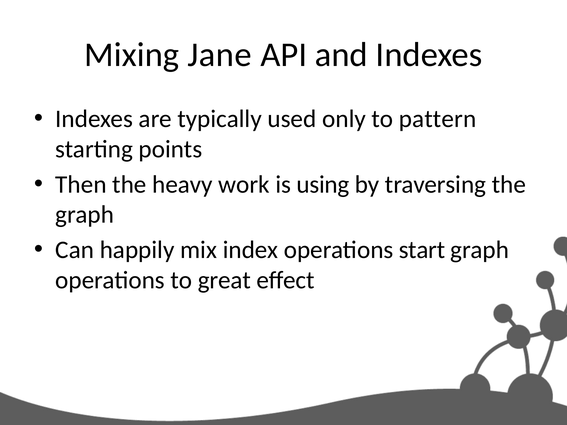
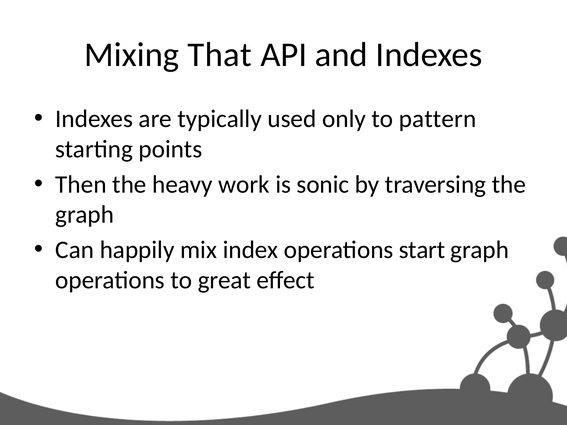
Jane: Jane -> That
using: using -> sonic
